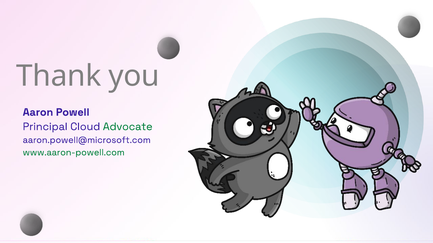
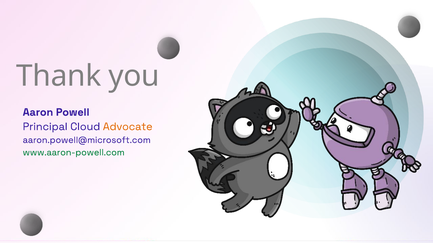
Advocate colour: green -> orange
